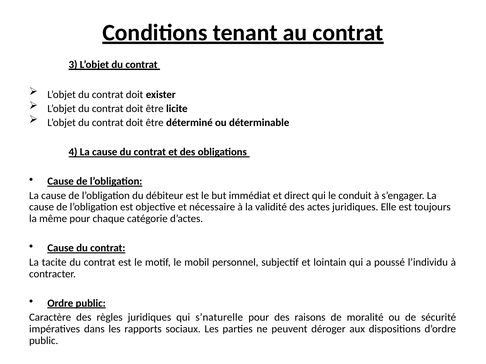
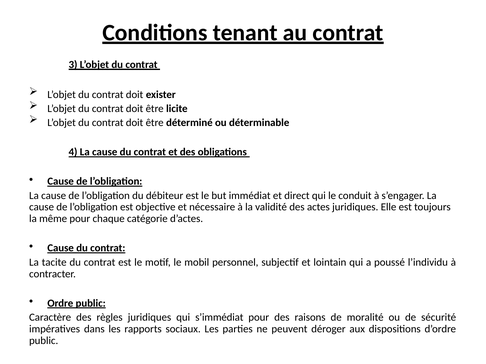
s’naturelle: s’naturelle -> s’immédiat
